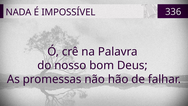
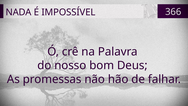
336: 336 -> 366
